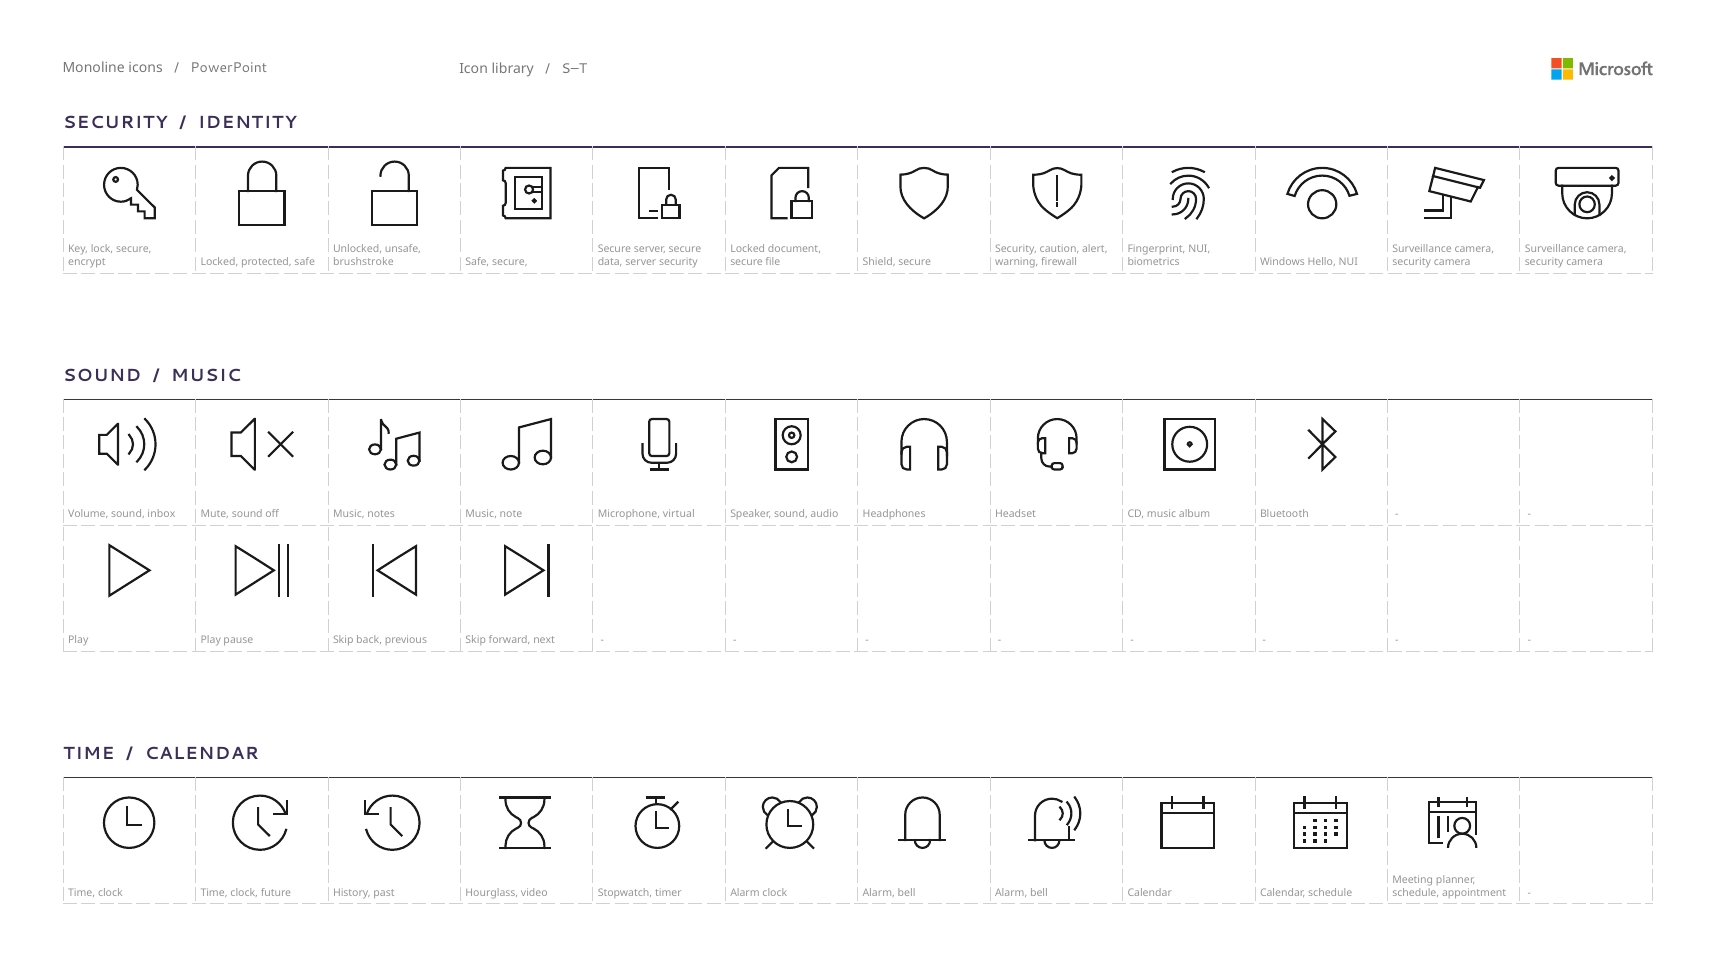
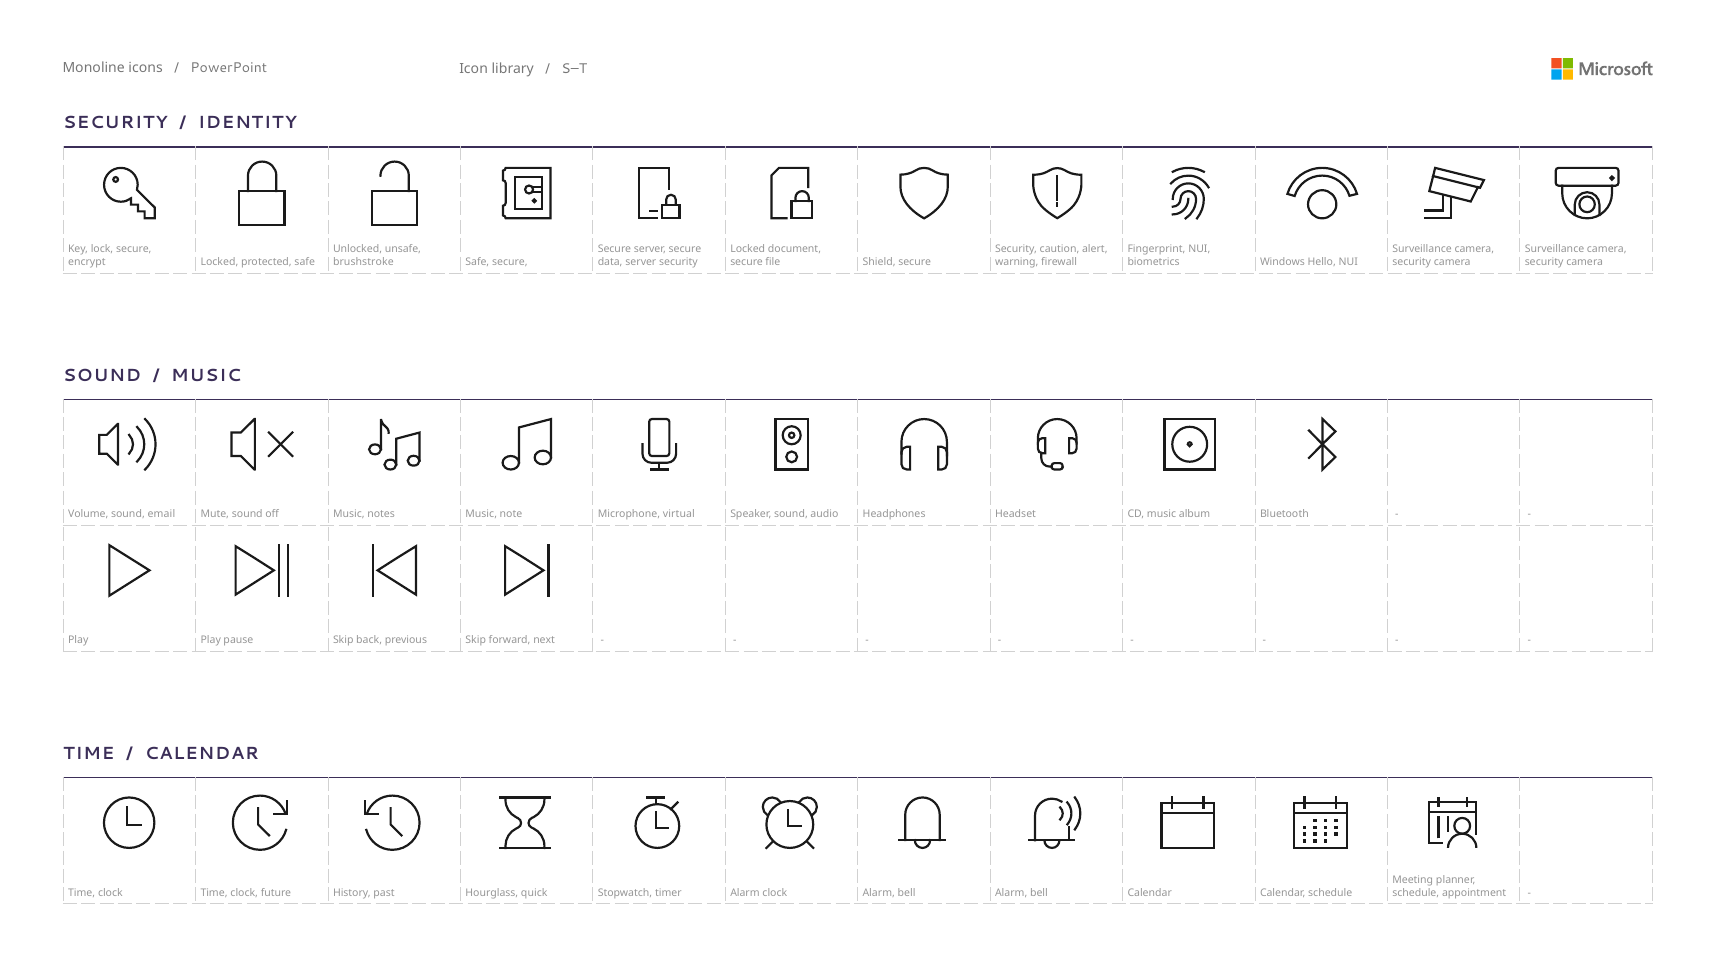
inbox: inbox -> email
video: video -> quick
